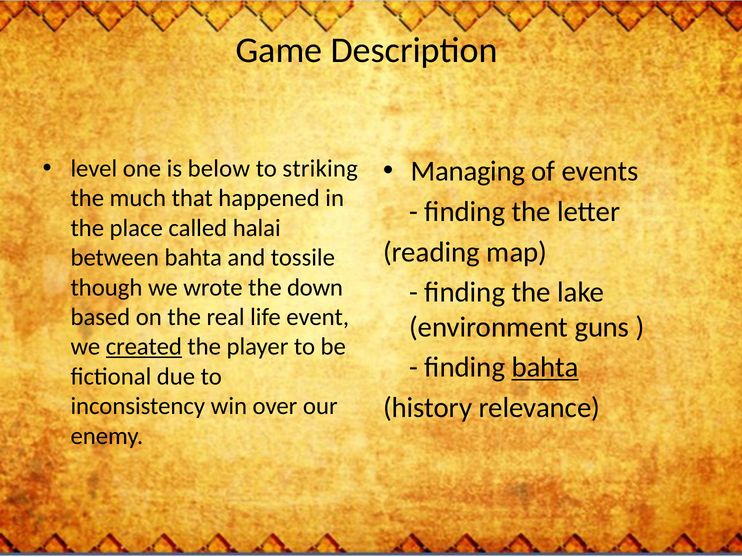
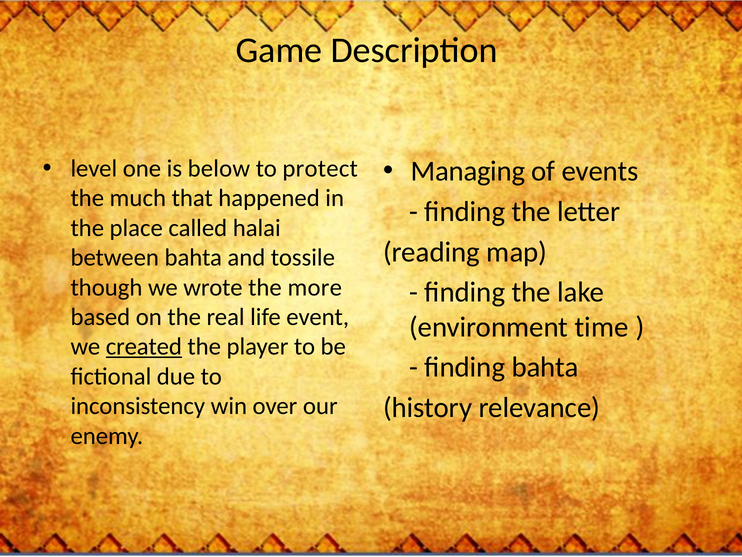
striking: striking -> protect
down: down -> more
guns: guns -> time
bahta at (545, 367) underline: present -> none
